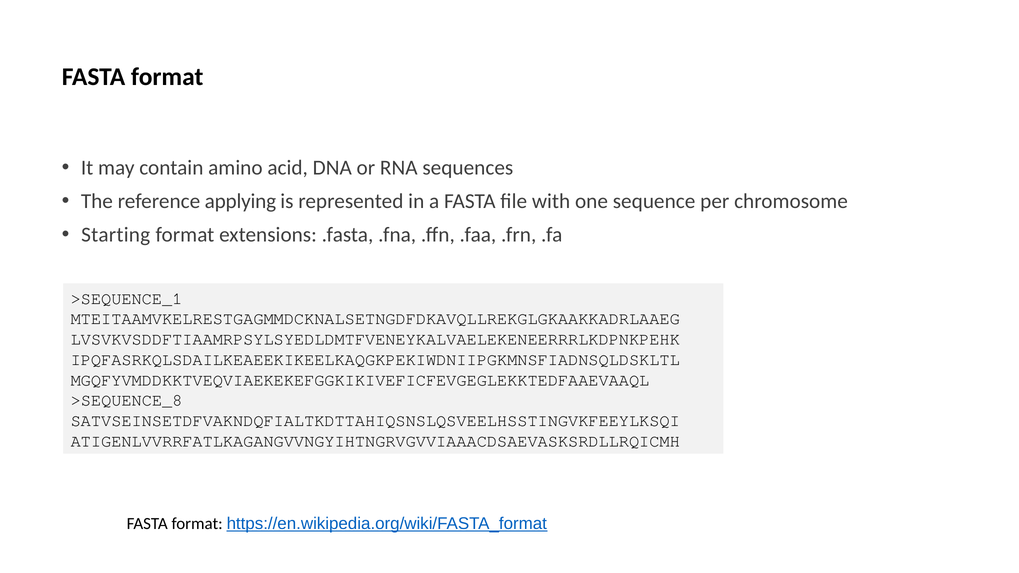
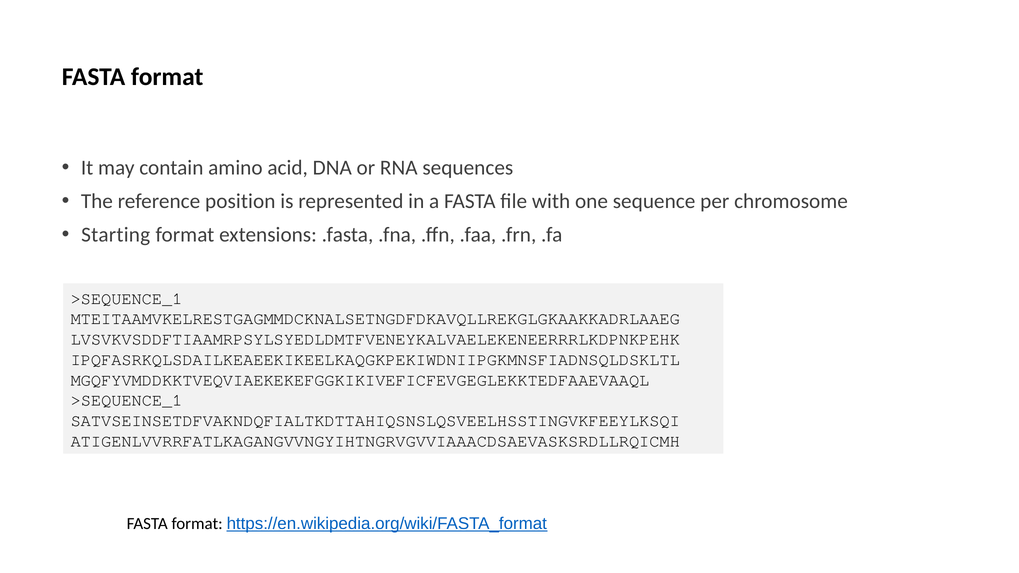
applying: applying -> position
>SEQUENCE_8 at (127, 400): >SEQUENCE_8 -> >SEQUENCE_1
